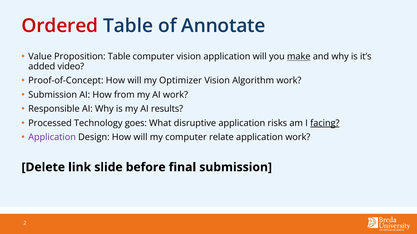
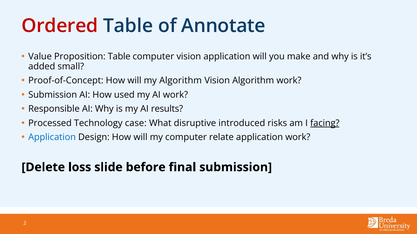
make underline: present -> none
video: video -> small
my Optimizer: Optimizer -> Algorithm
from: from -> used
goes: goes -> case
disruptive application: application -> introduced
Application at (52, 138) colour: purple -> blue
link: link -> loss
